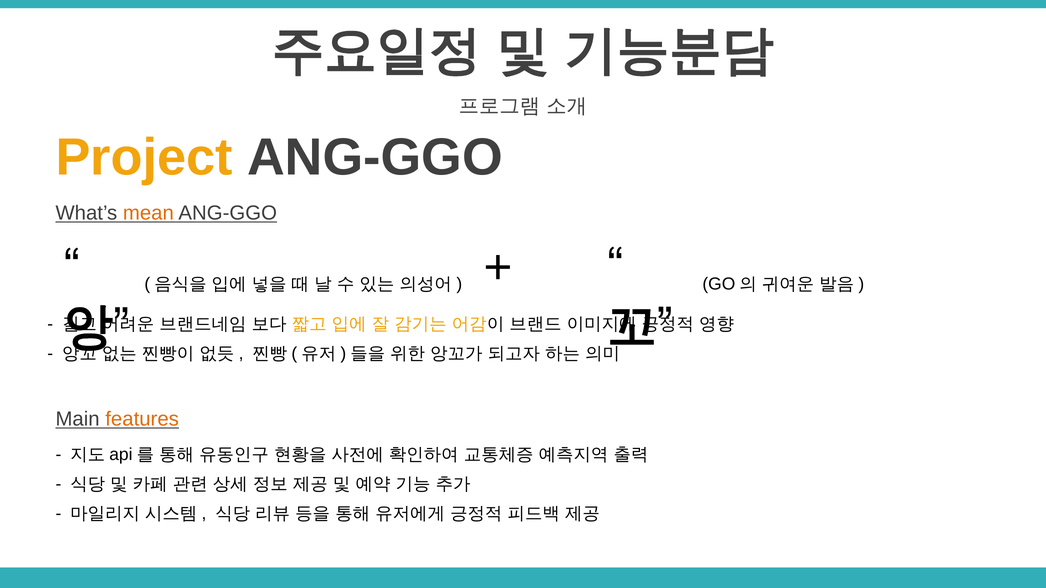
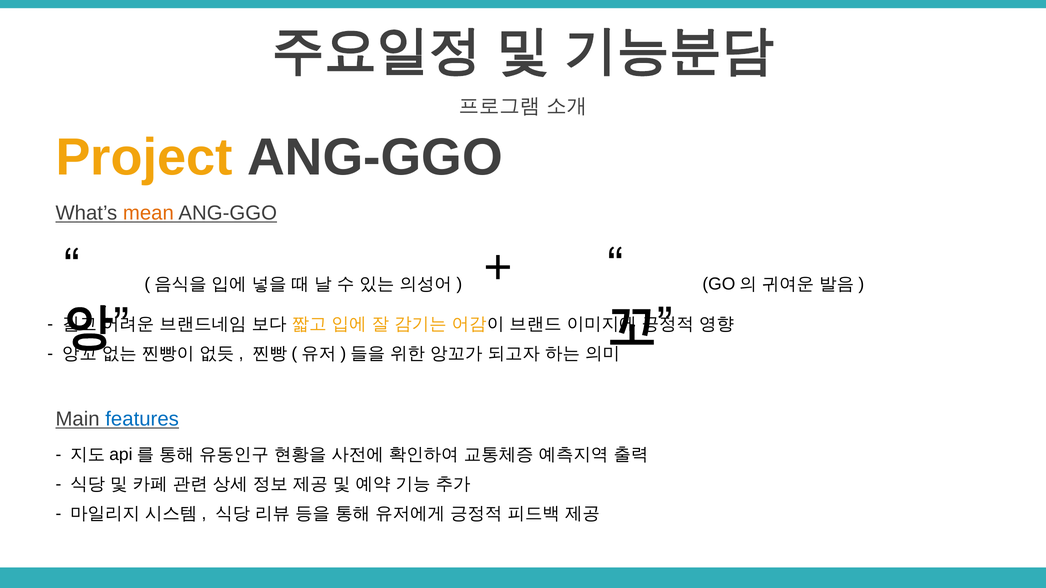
features colour: orange -> blue
